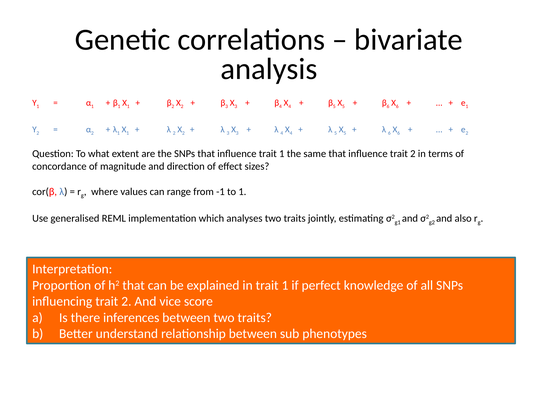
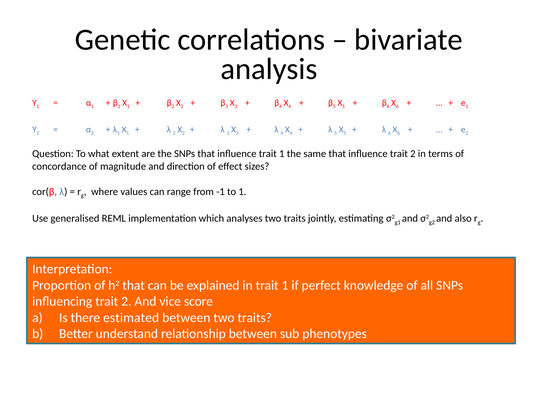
inferences: inferences -> estimated
